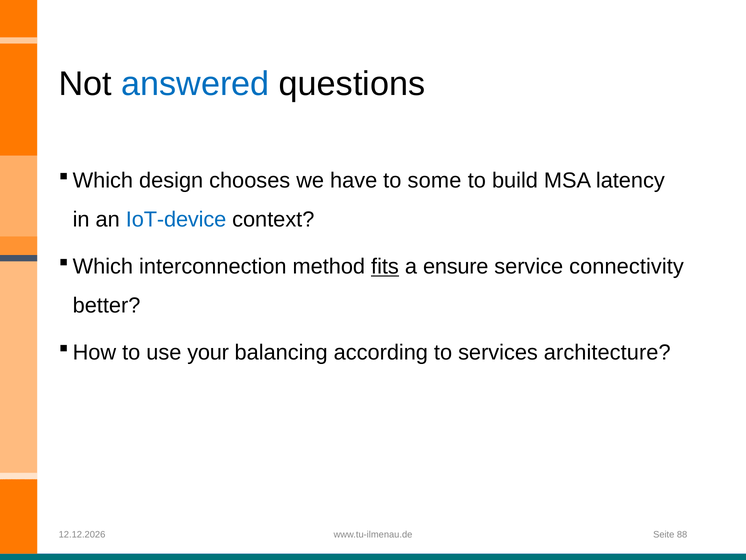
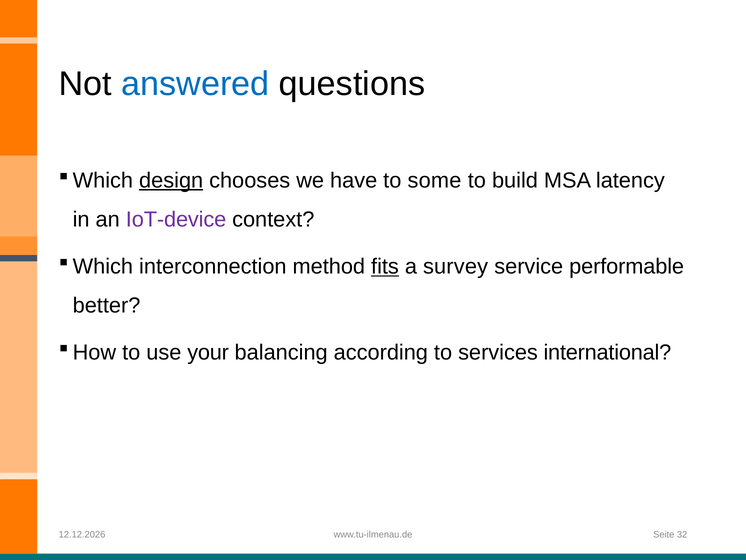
design underline: none -> present
IoT-device colour: blue -> purple
ensure: ensure -> survey
connectivity: connectivity -> performable
architecture: architecture -> international
88: 88 -> 32
